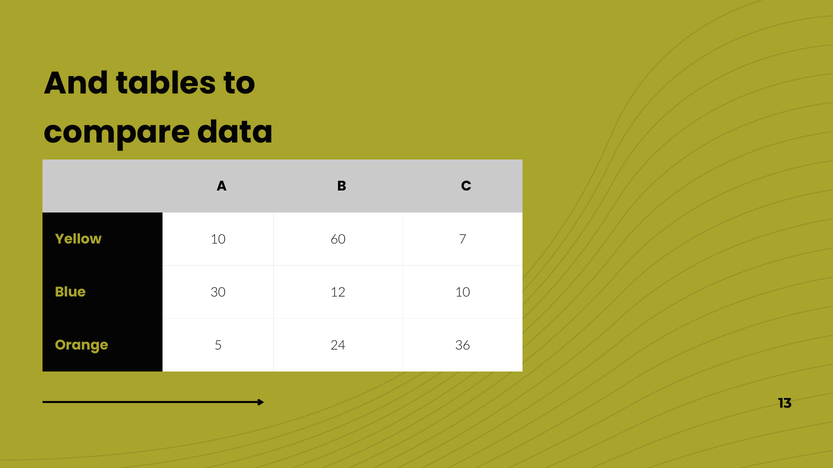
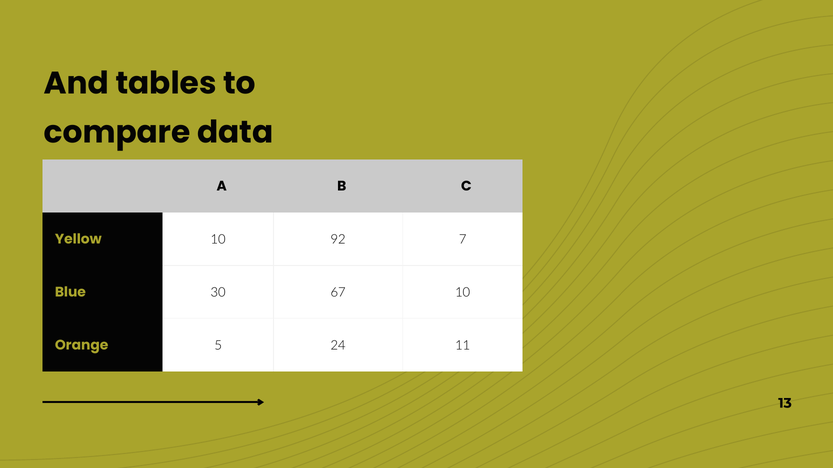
60: 60 -> 92
12: 12 -> 67
36: 36 -> 11
